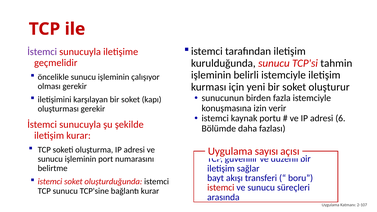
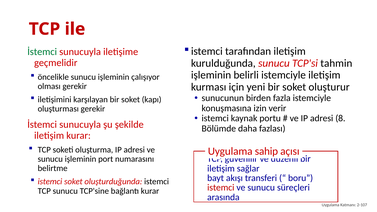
İstemci at (42, 52) colour: purple -> green
6: 6 -> 8
sayısı: sayısı -> sahip
